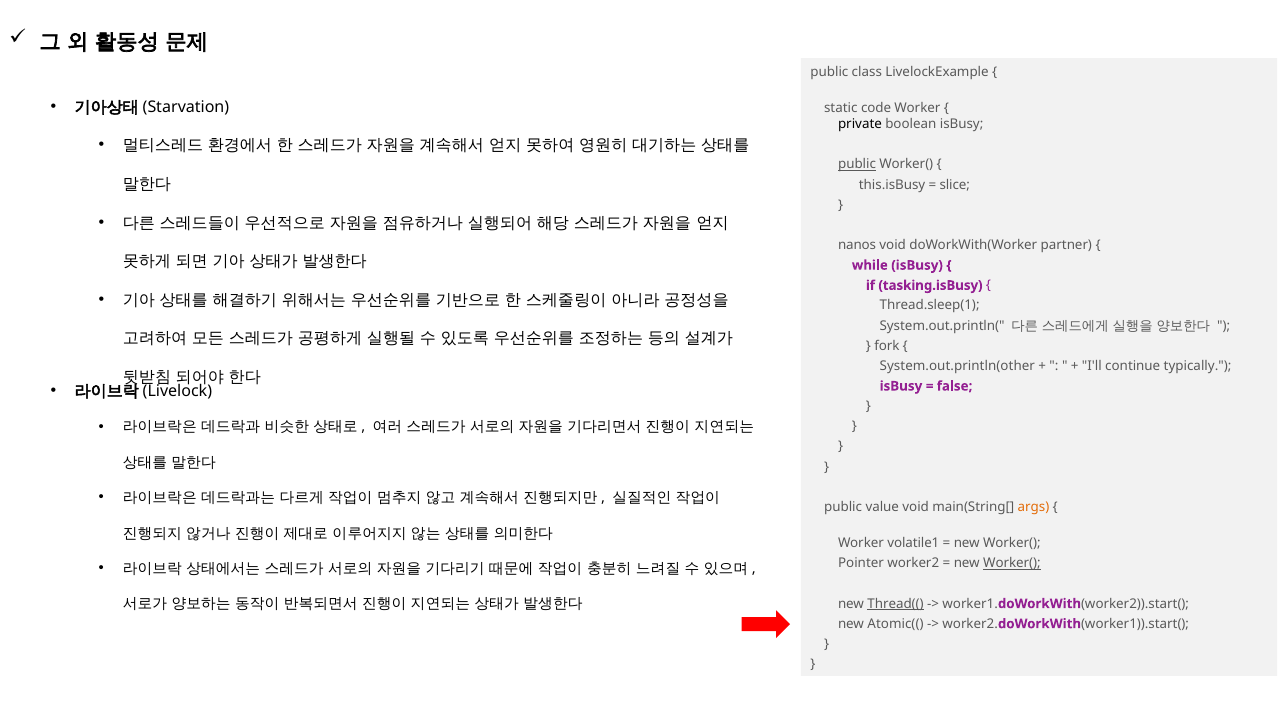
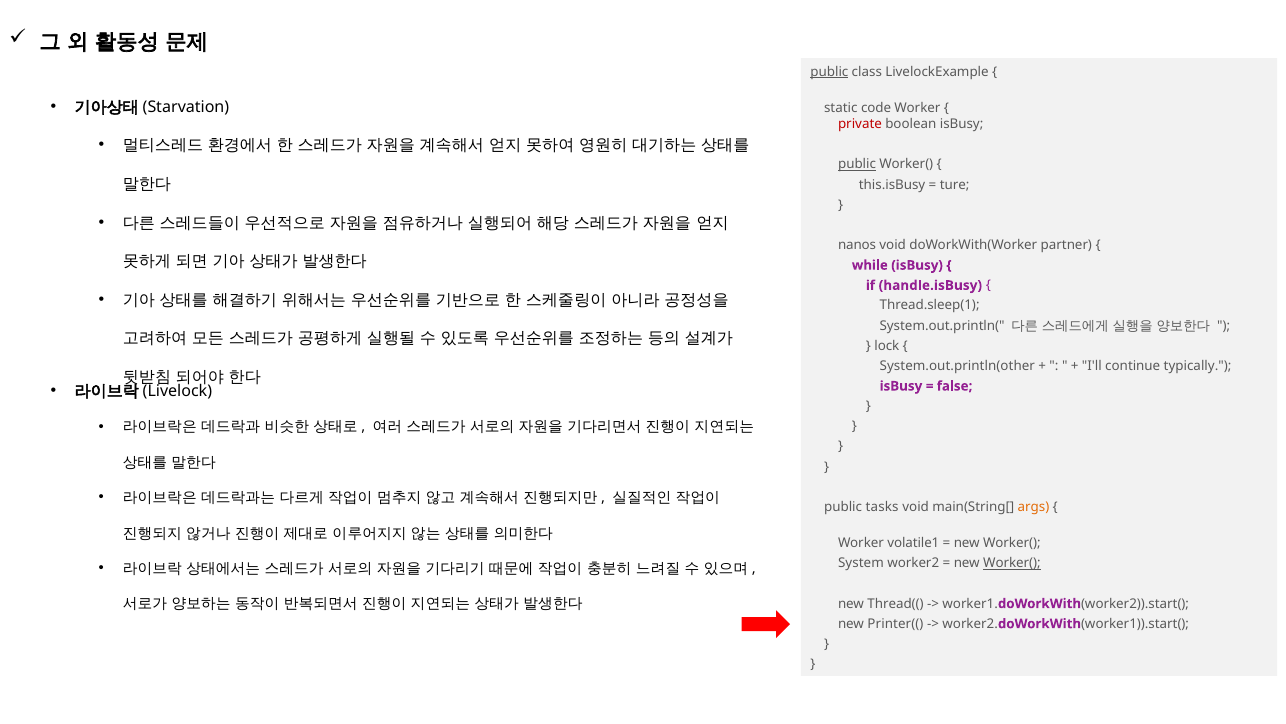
public at (829, 72) underline: none -> present
private colour: black -> red
slice: slice -> ture
tasking.isBusy: tasking.isBusy -> handle.isBusy
fork: fork -> lock
value: value -> tasks
Pointer: Pointer -> System
Thread(( underline: present -> none
Atomic((: Atomic(( -> Printer((
